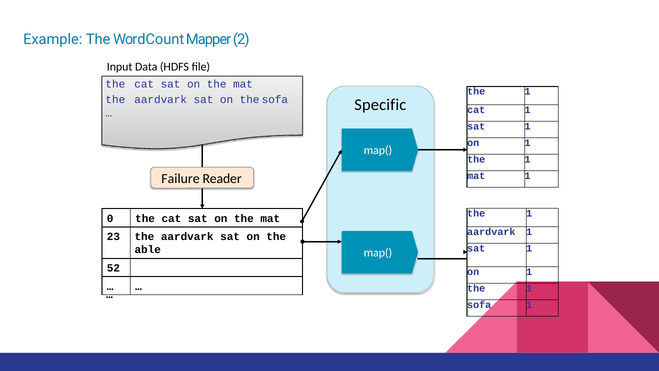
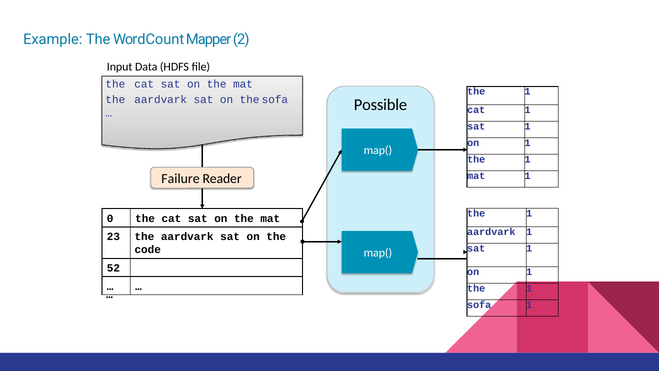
Specific: Specific -> Possible
able: able -> code
